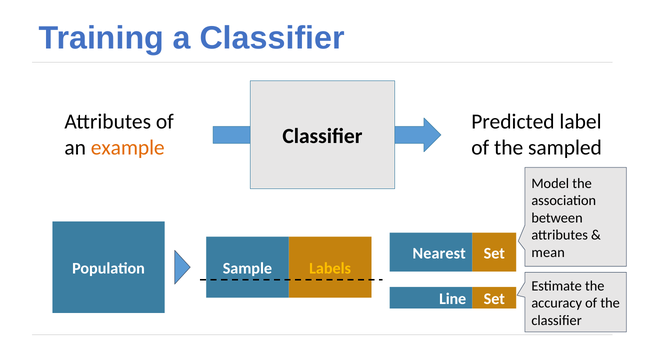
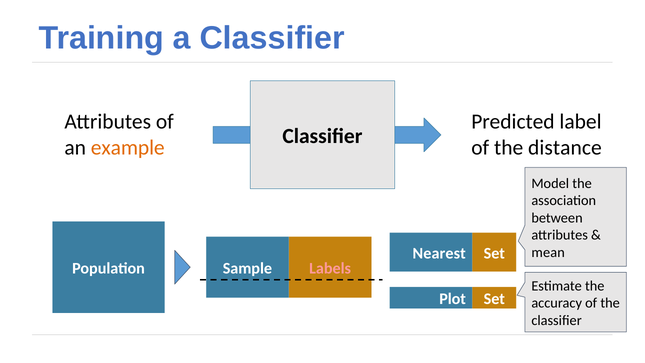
sampled: sampled -> distance
Labels colour: yellow -> pink
Line: Line -> Plot
